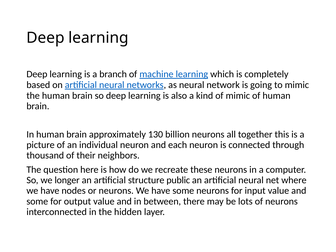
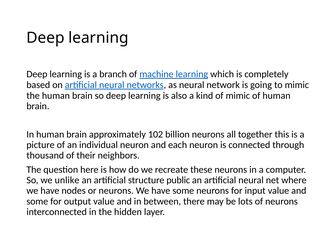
130: 130 -> 102
longer: longer -> unlike
